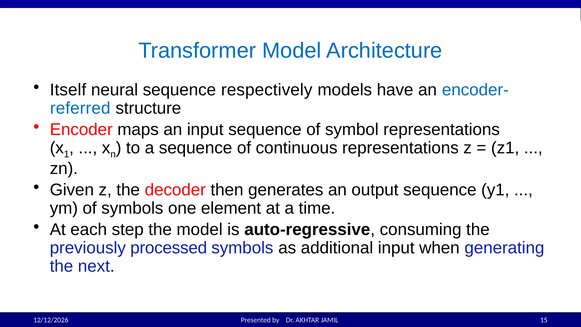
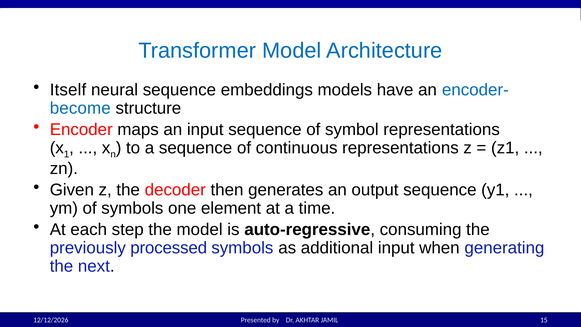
respectively: respectively -> embeddings
referred: referred -> become
